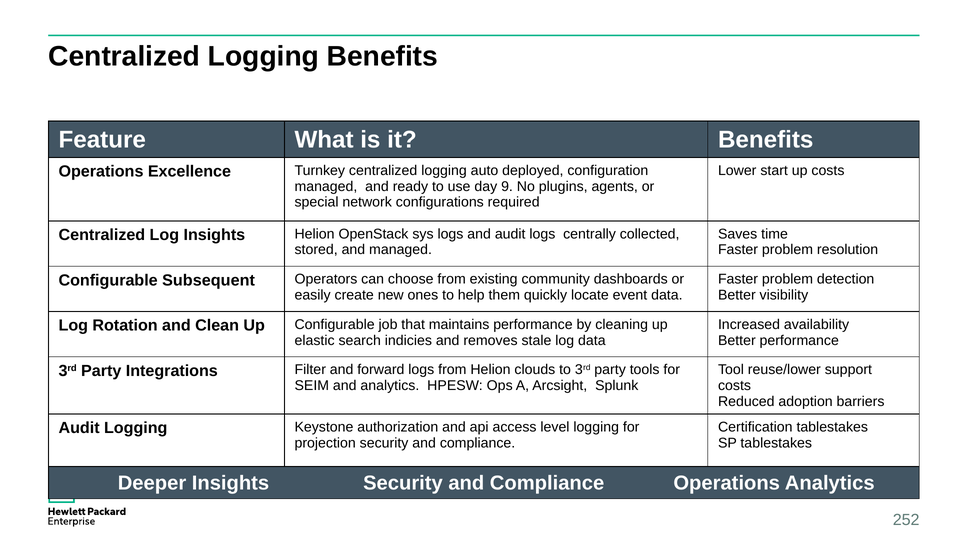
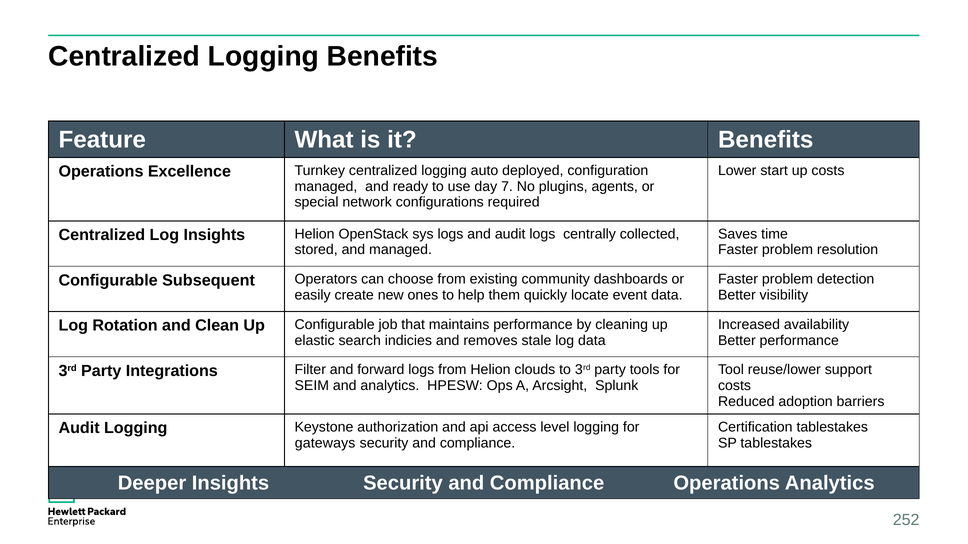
9: 9 -> 7
projection: projection -> gateways
